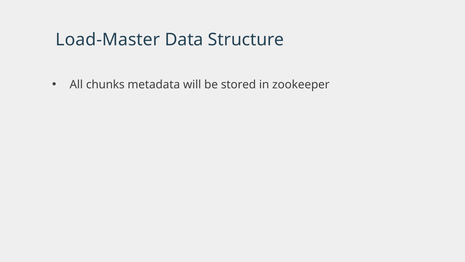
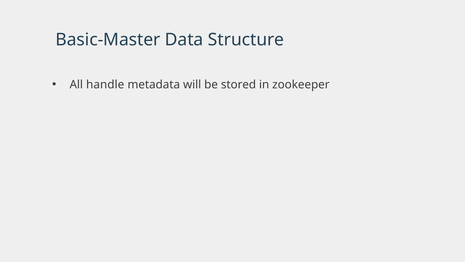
Load-Master: Load-Master -> Basic-Master
chunks: chunks -> handle
